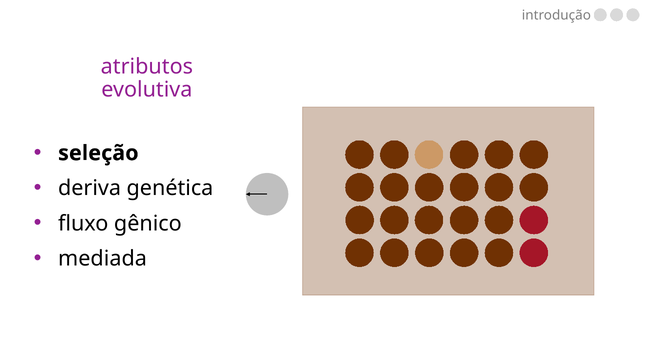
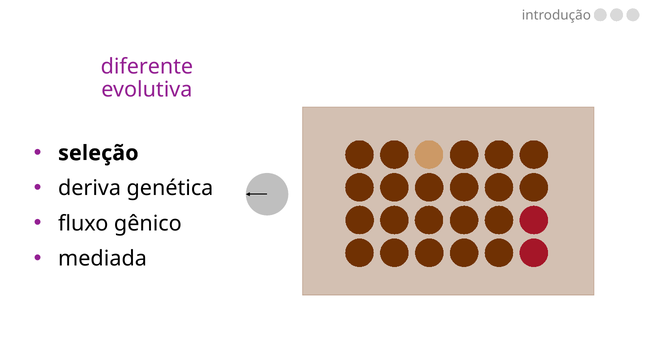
atributos: atributos -> diferente
